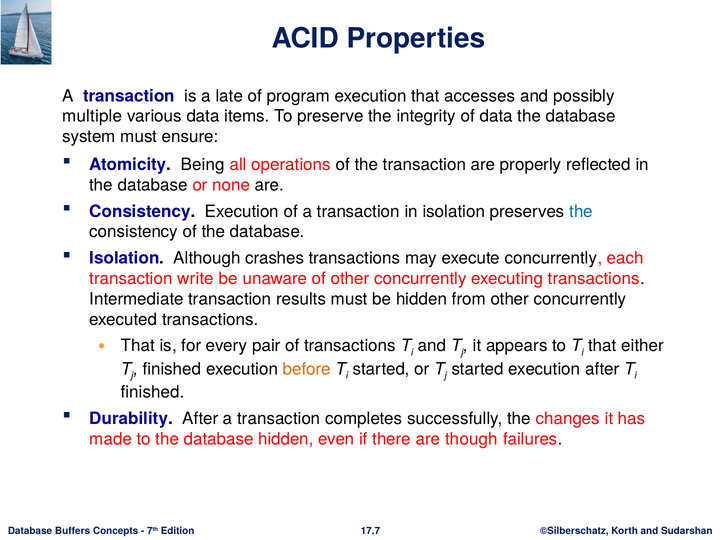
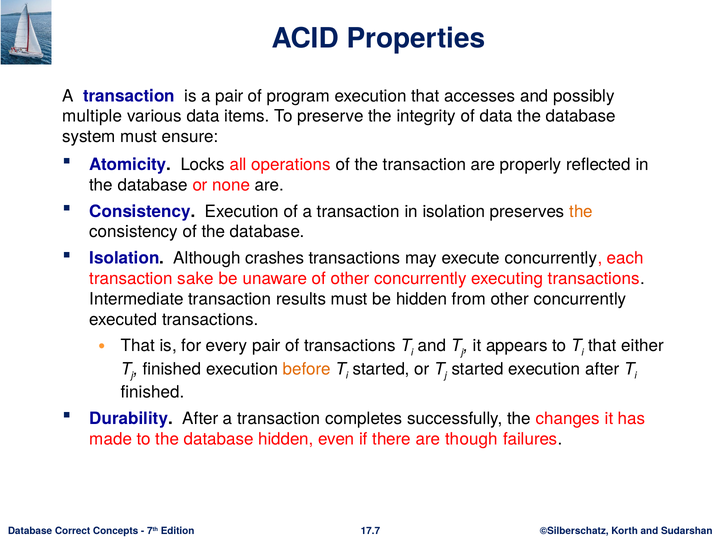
a late: late -> pair
Being: Being -> Locks
the at (581, 211) colour: blue -> orange
write: write -> sake
Buffers: Buffers -> Correct
